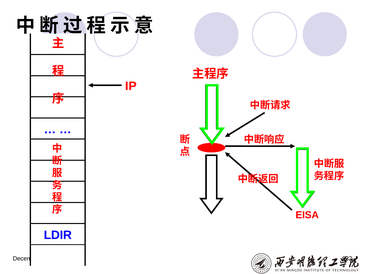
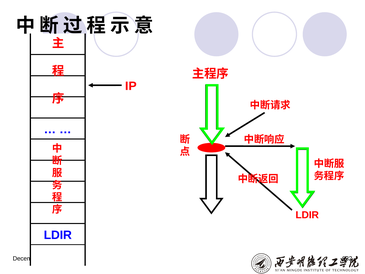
EISA at (307, 215): EISA -> LDIR
